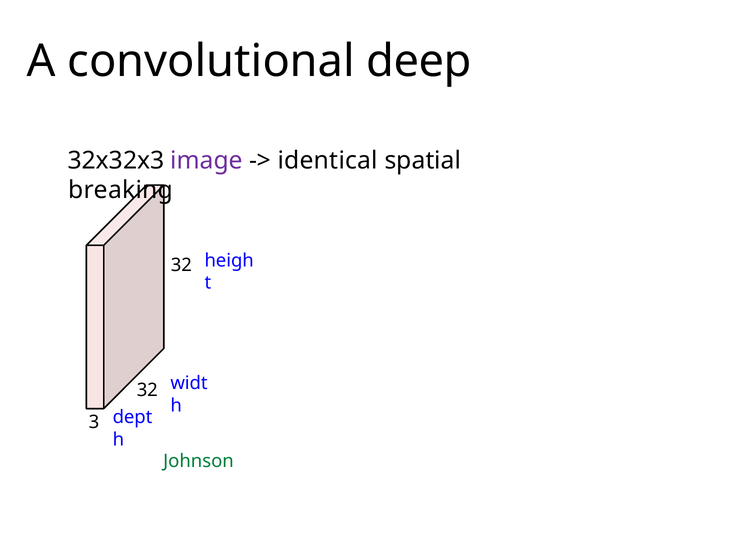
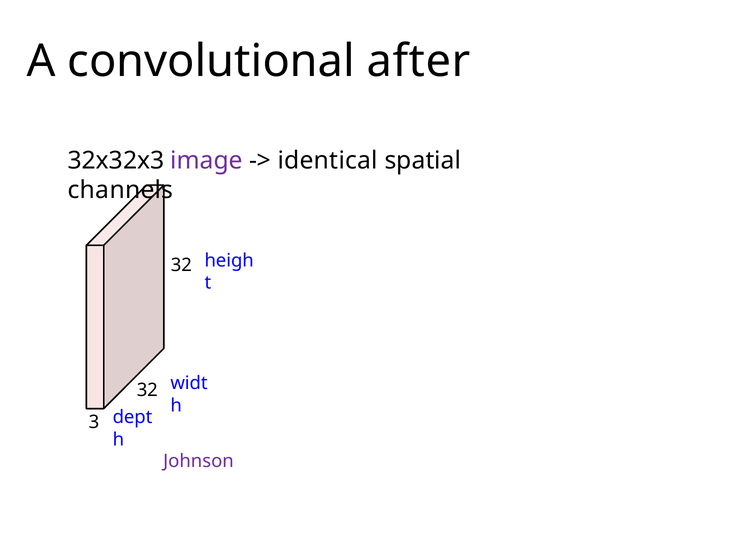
deep: deep -> after
breaking: breaking -> channels
Johnson colour: green -> purple
